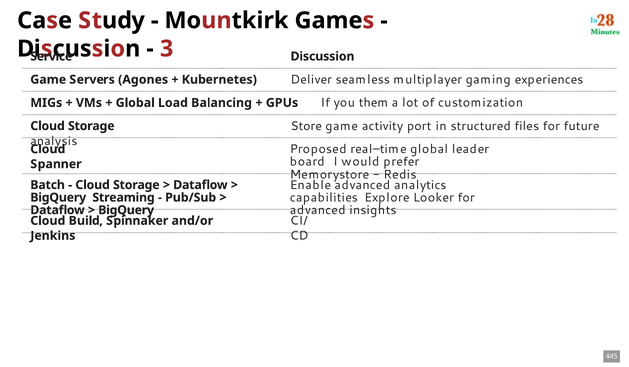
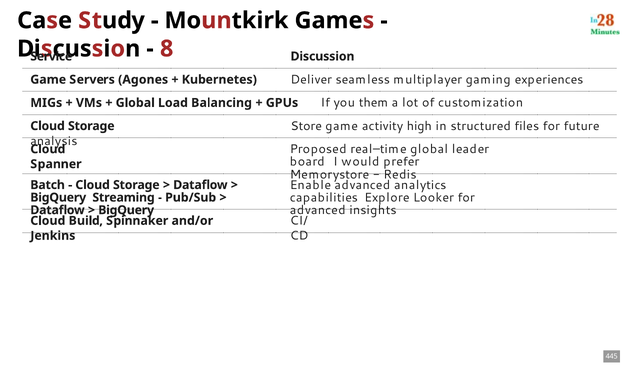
3: 3 -> 8
port: port -> high
